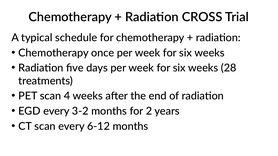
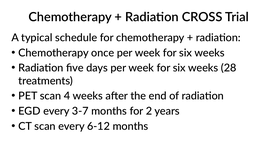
3-2: 3-2 -> 3-7
